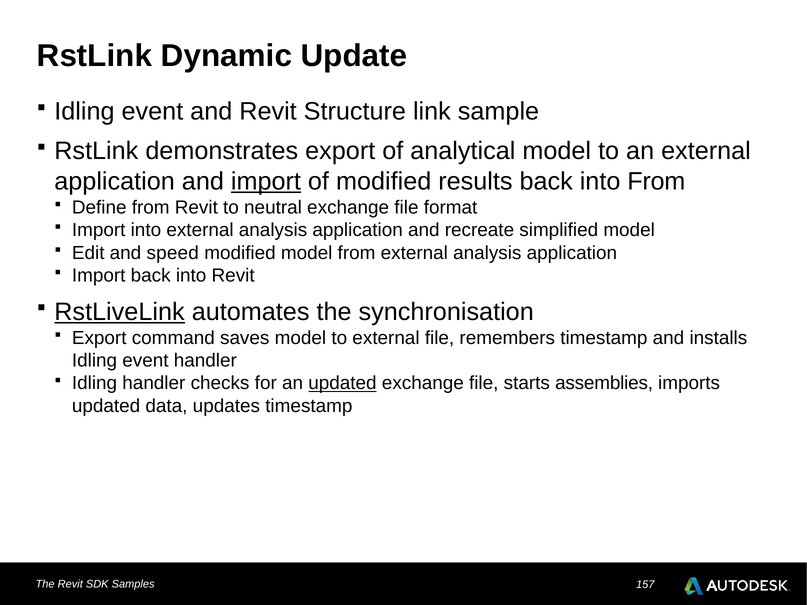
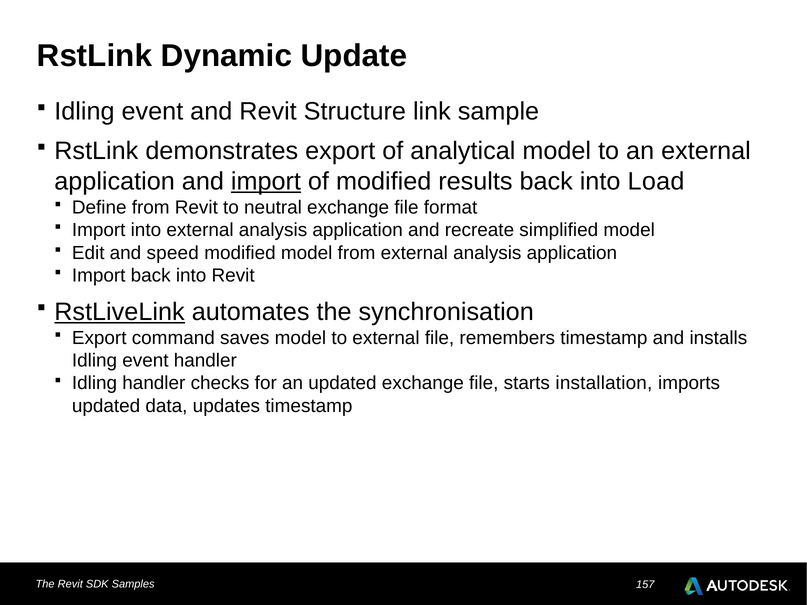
into From: From -> Load
updated at (342, 383) underline: present -> none
assemblies: assemblies -> installation
